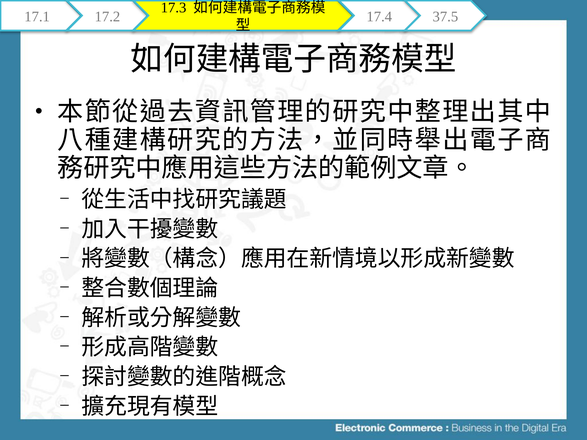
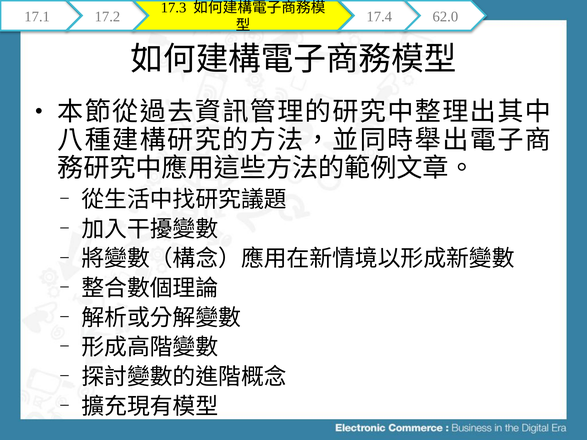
37.5: 37.5 -> 62.0
